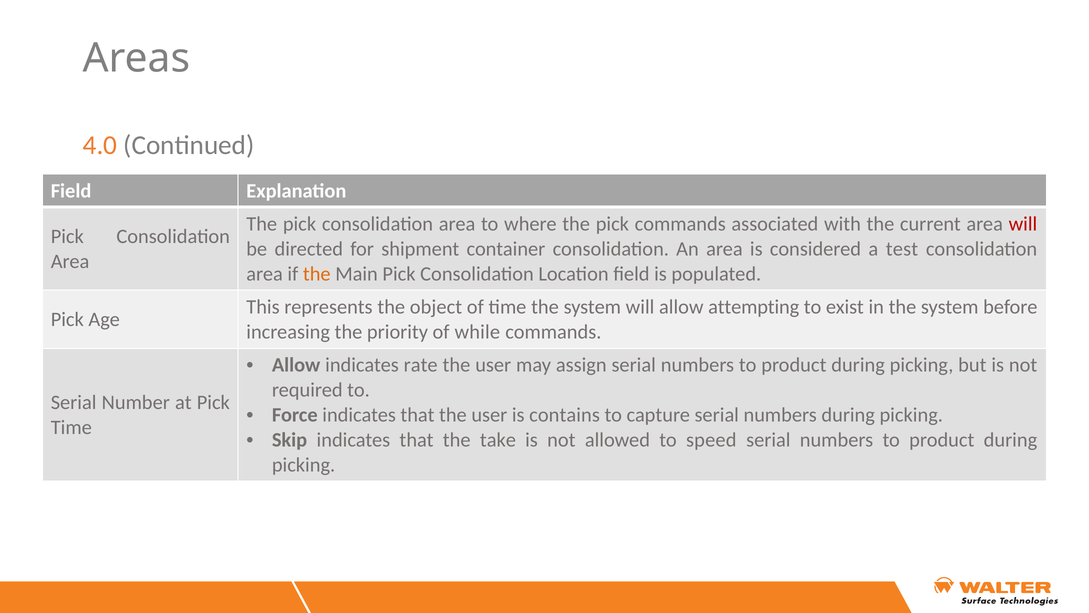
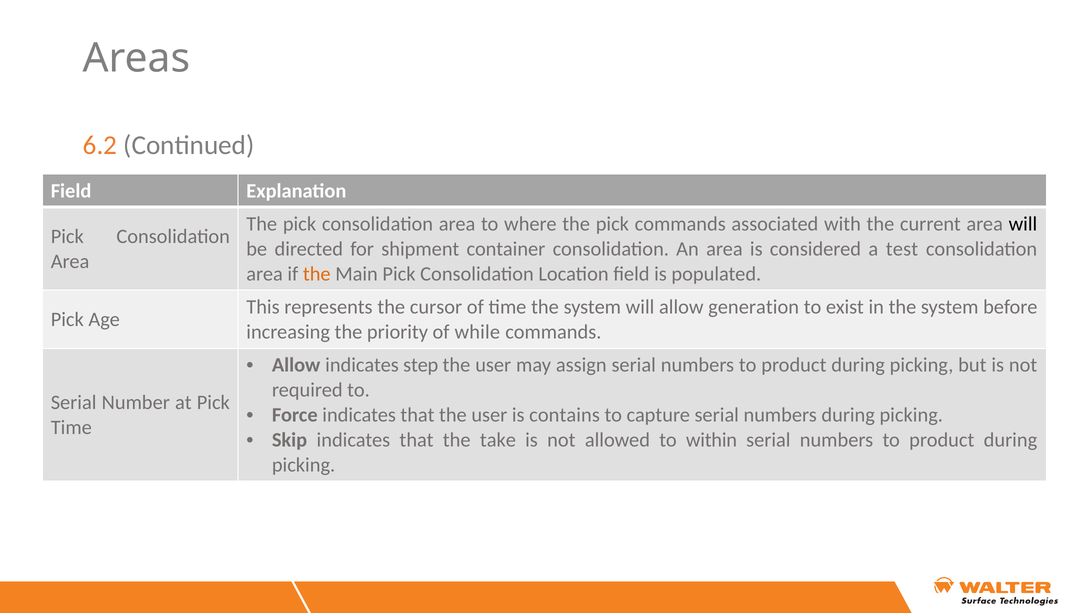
4.0: 4.0 -> 6.2
will at (1023, 224) colour: red -> black
object: object -> cursor
attempting: attempting -> generation
rate: rate -> step
speed: speed -> within
